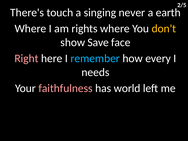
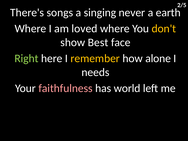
touch: touch -> songs
rights: rights -> loved
Save: Save -> Best
Right colour: pink -> light green
remember colour: light blue -> yellow
every: every -> alone
